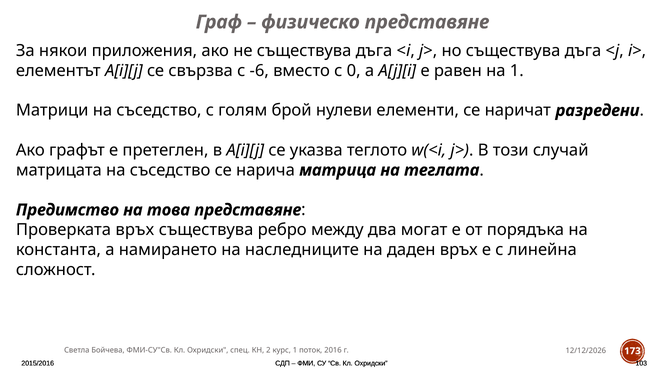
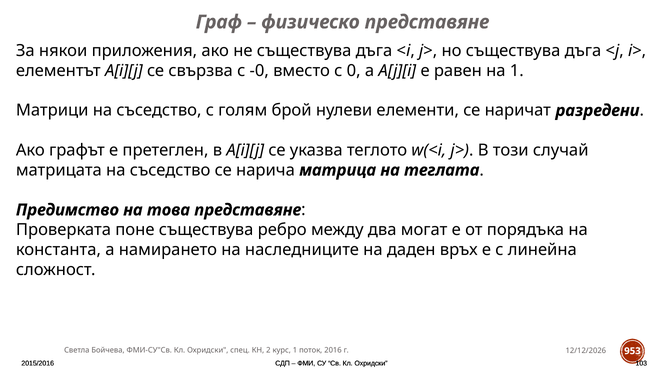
-6: -6 -> -0
Проверката връх: връх -> поне
173: 173 -> 953
